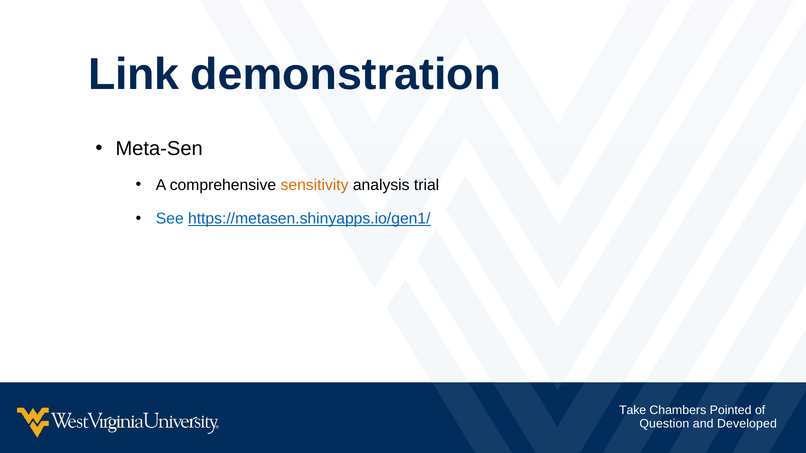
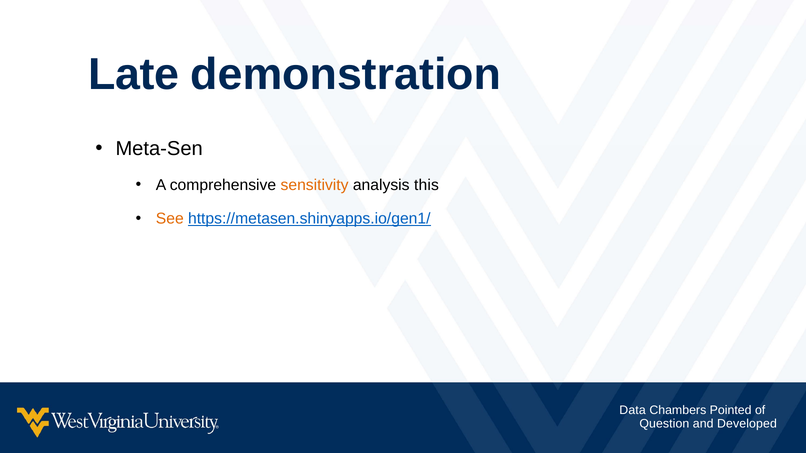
Link: Link -> Late
trial: trial -> this
See colour: blue -> orange
Take: Take -> Data
